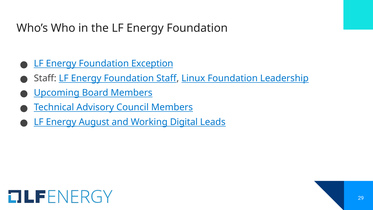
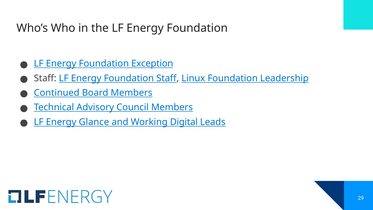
Upcoming: Upcoming -> Continued
August: August -> Glance
